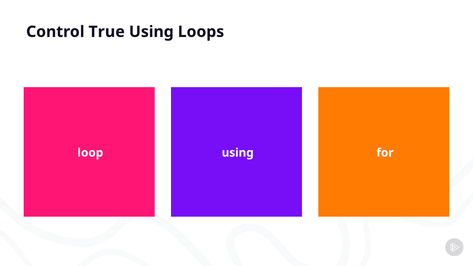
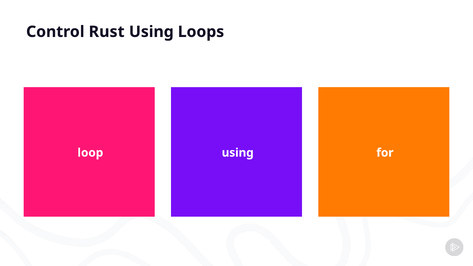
True: True -> Rust
